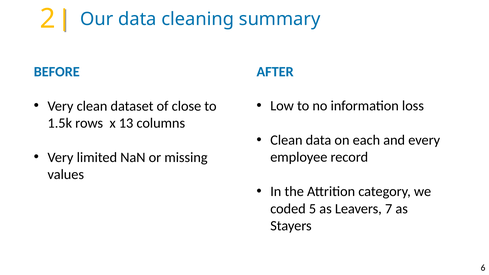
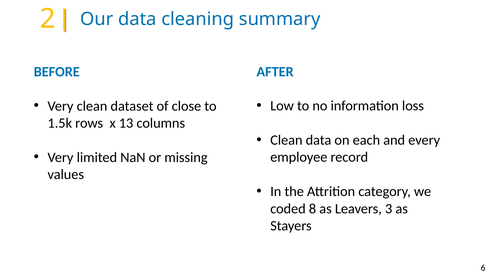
5: 5 -> 8
7: 7 -> 3
